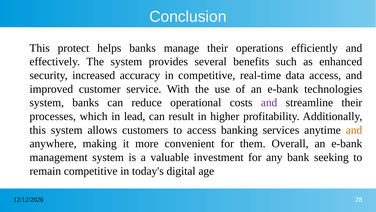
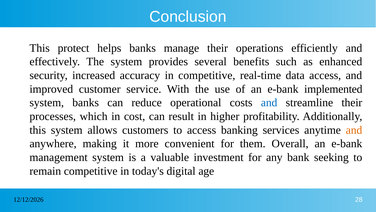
technologies: technologies -> implemented
and at (269, 102) colour: purple -> blue
lead: lead -> cost
